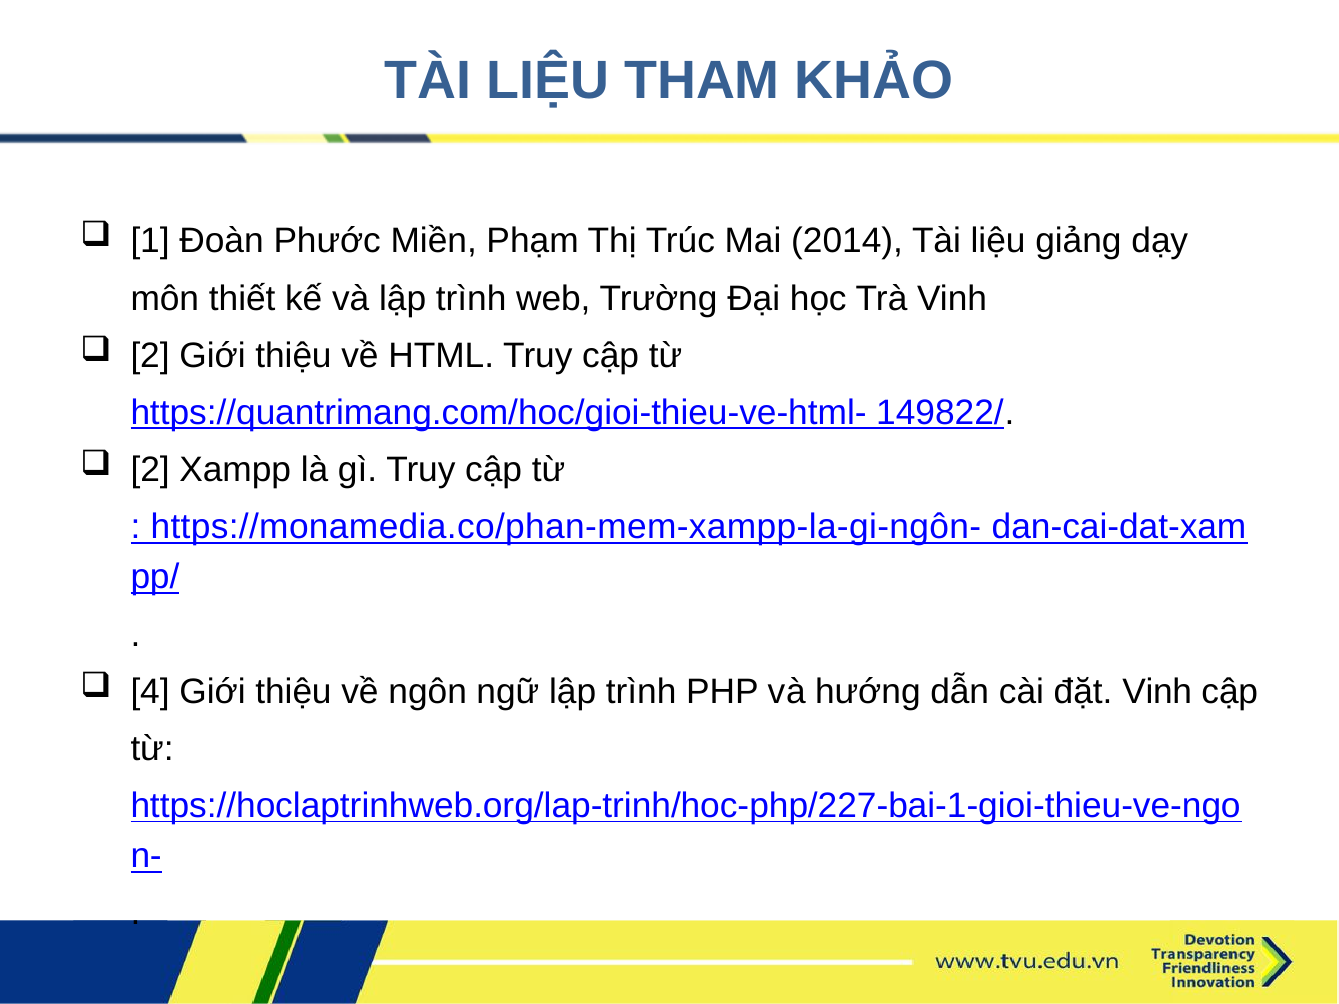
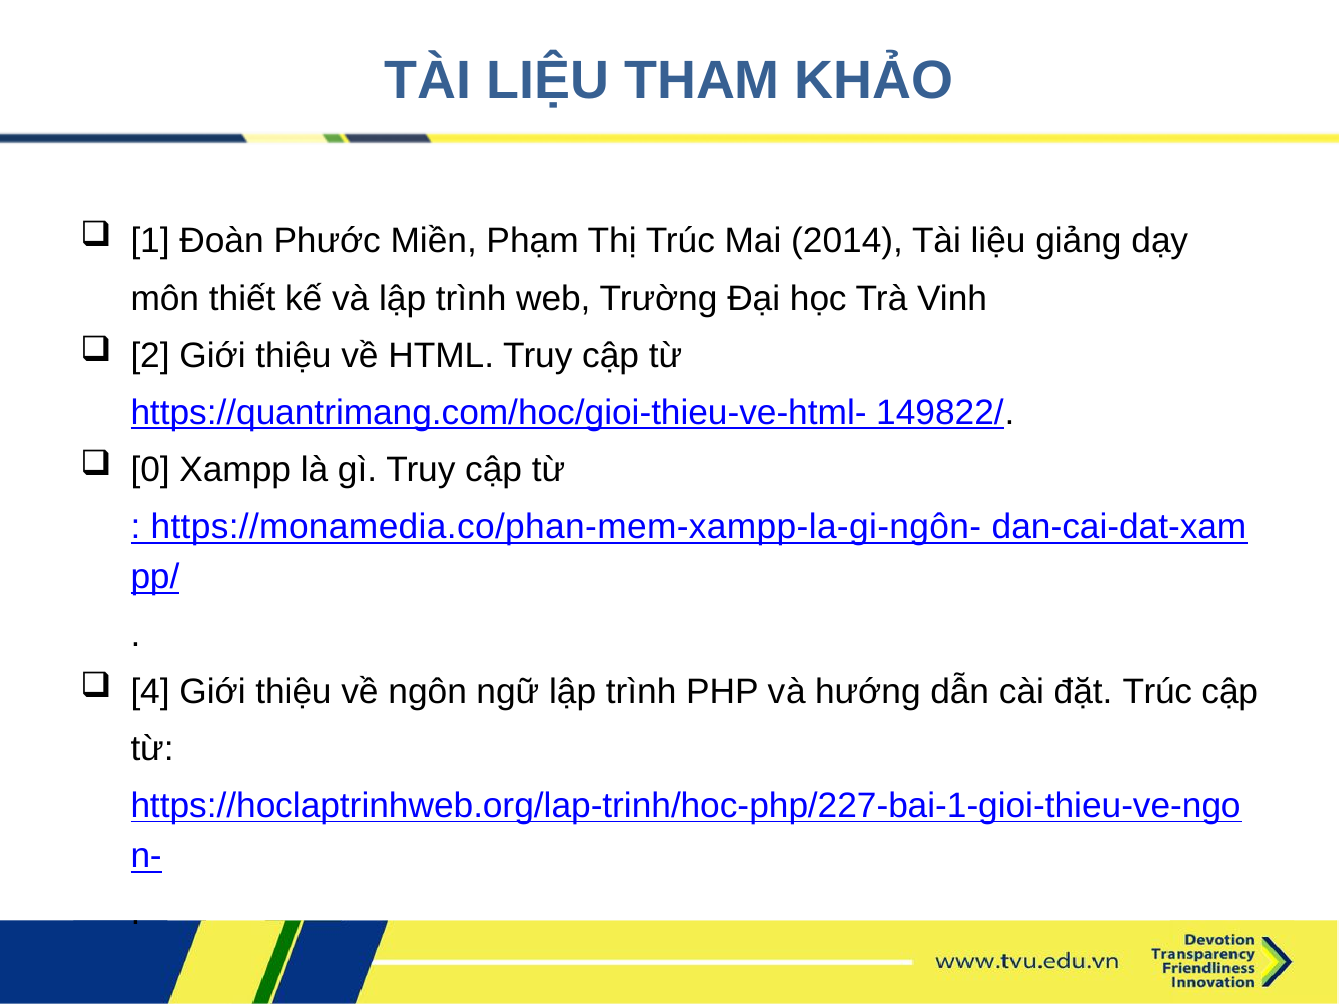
2 at (150, 470): 2 -> 0
đặt Vinh: Vinh -> Trúc
